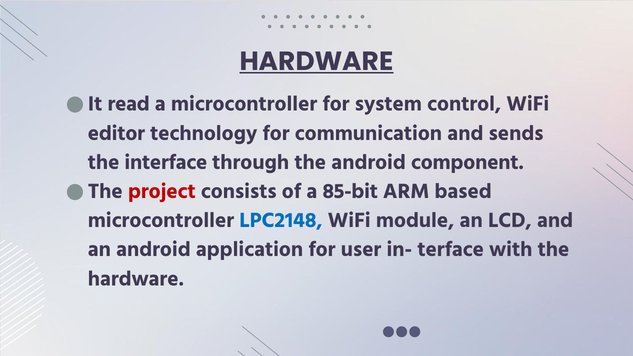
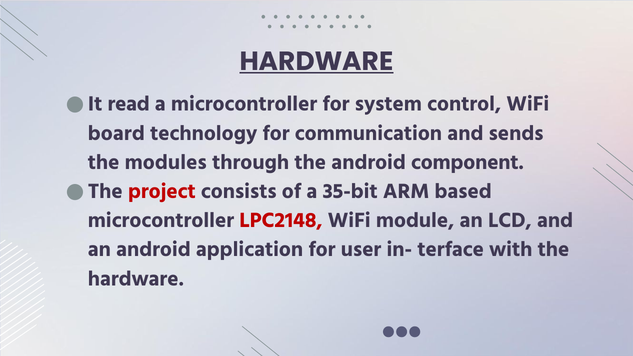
editor: editor -> board
interface: interface -> modules
85-bit: 85-bit -> 35-bit
LPC2148 colour: blue -> red
